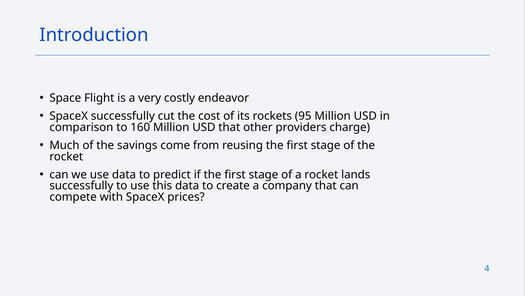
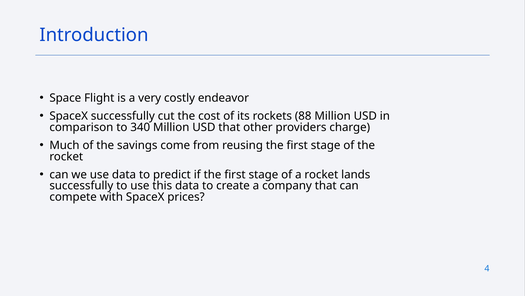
95: 95 -> 88
160: 160 -> 340
